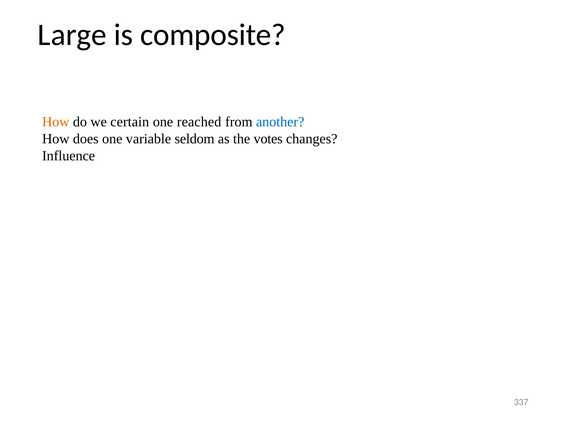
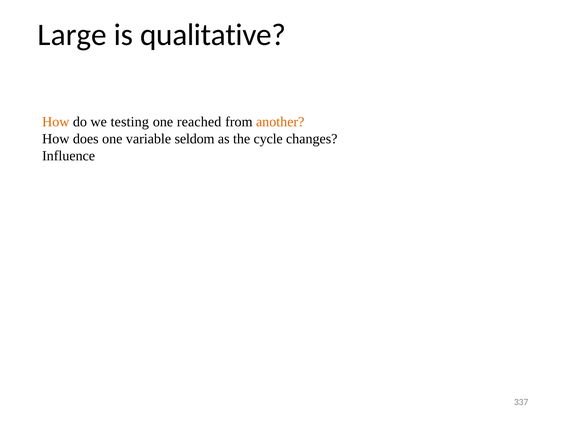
composite: composite -> qualitative
certain: certain -> testing
another colour: blue -> orange
votes: votes -> cycle
